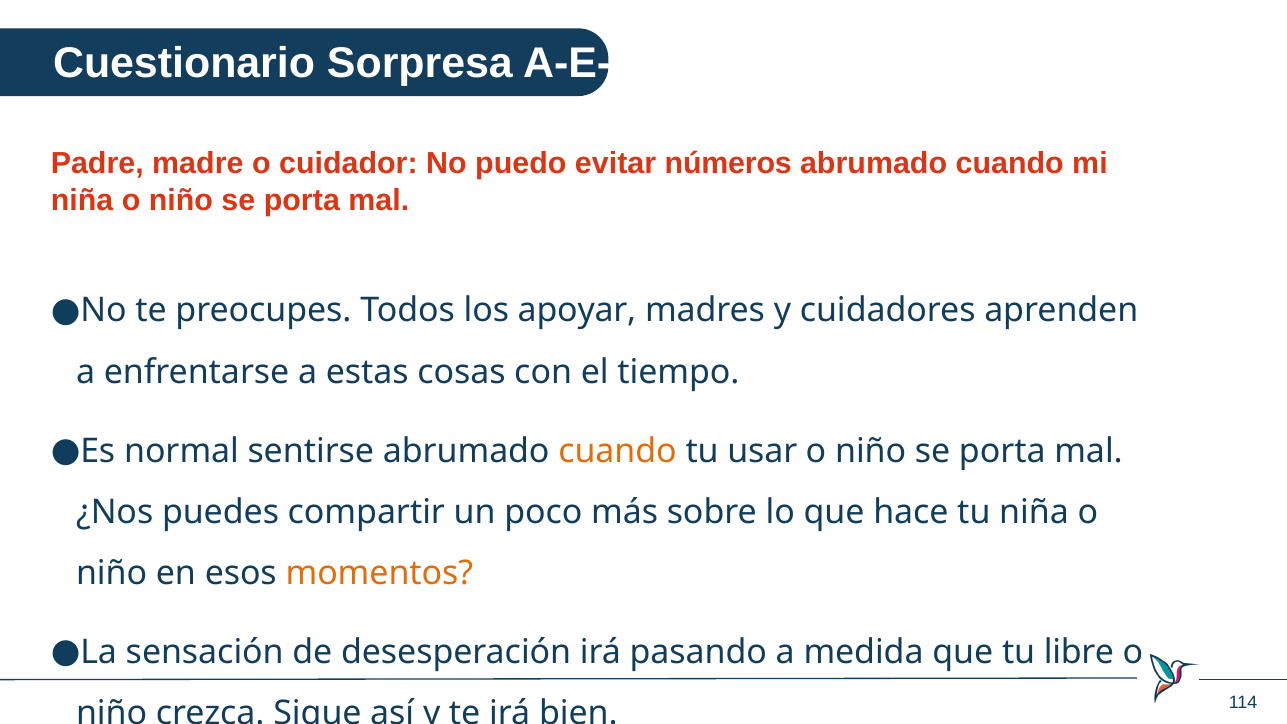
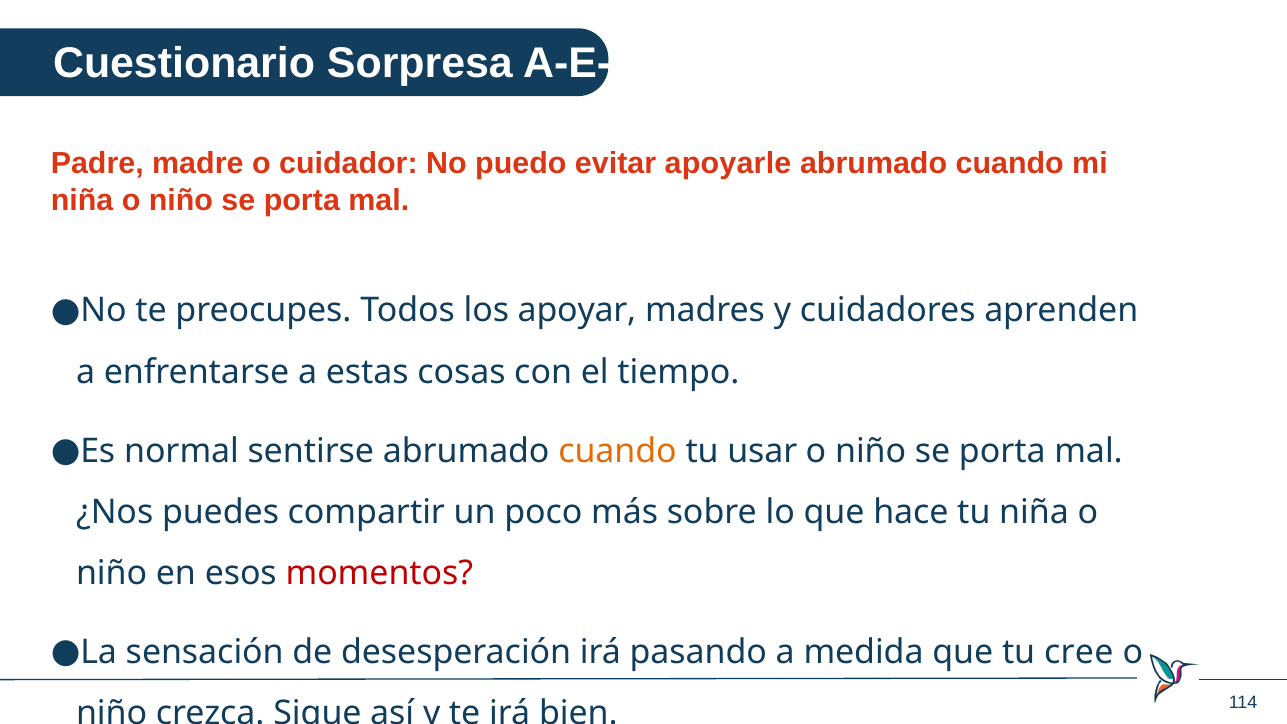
números: números -> apoyarle
momentos colour: orange -> red
libre: libre -> cree
